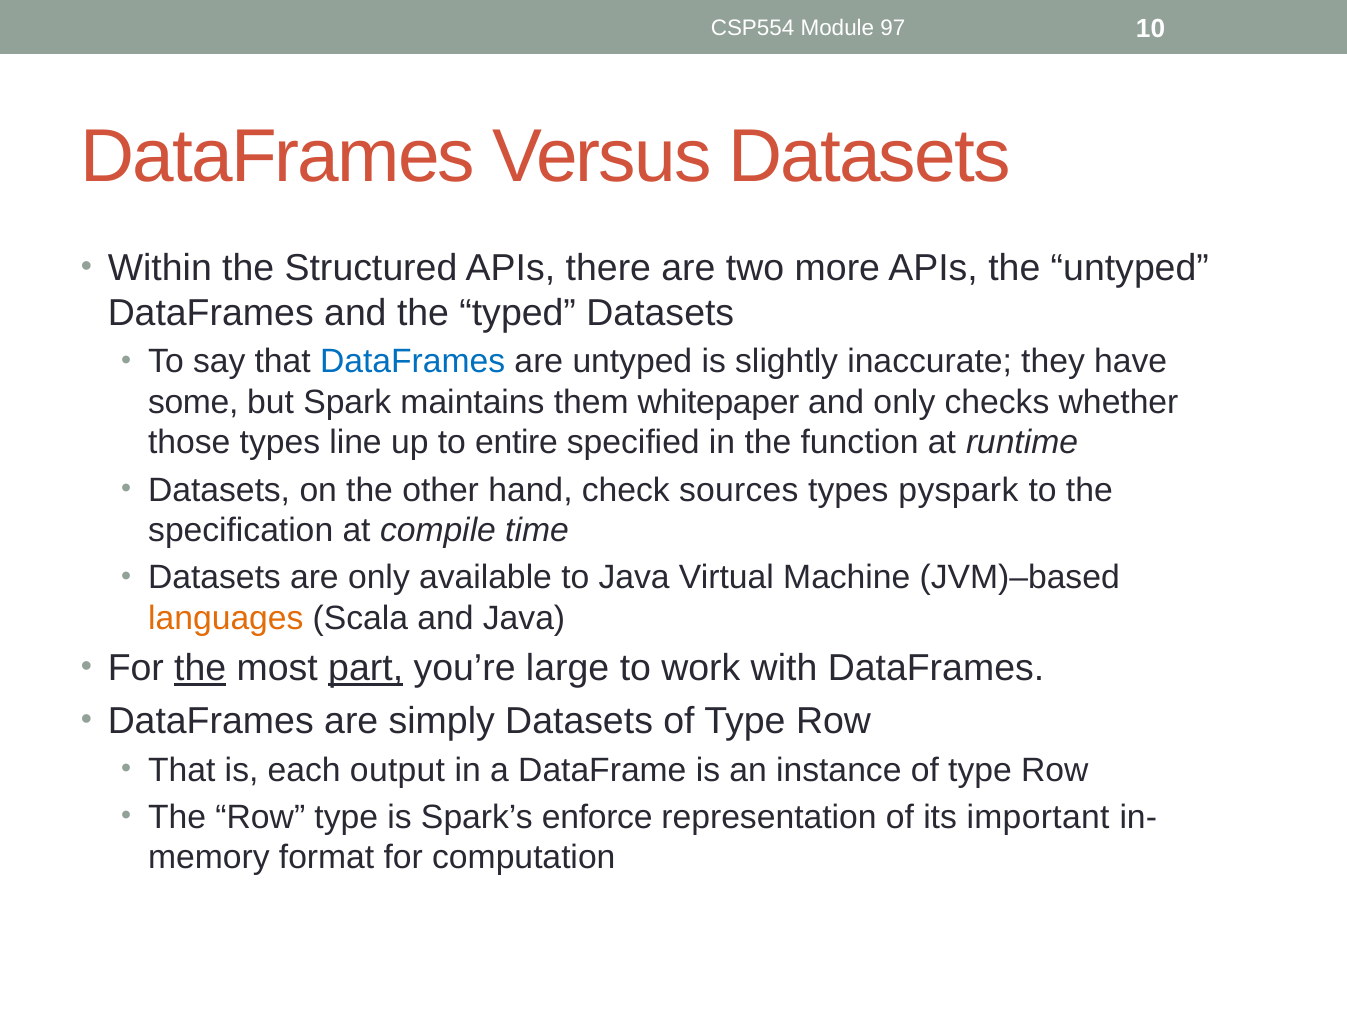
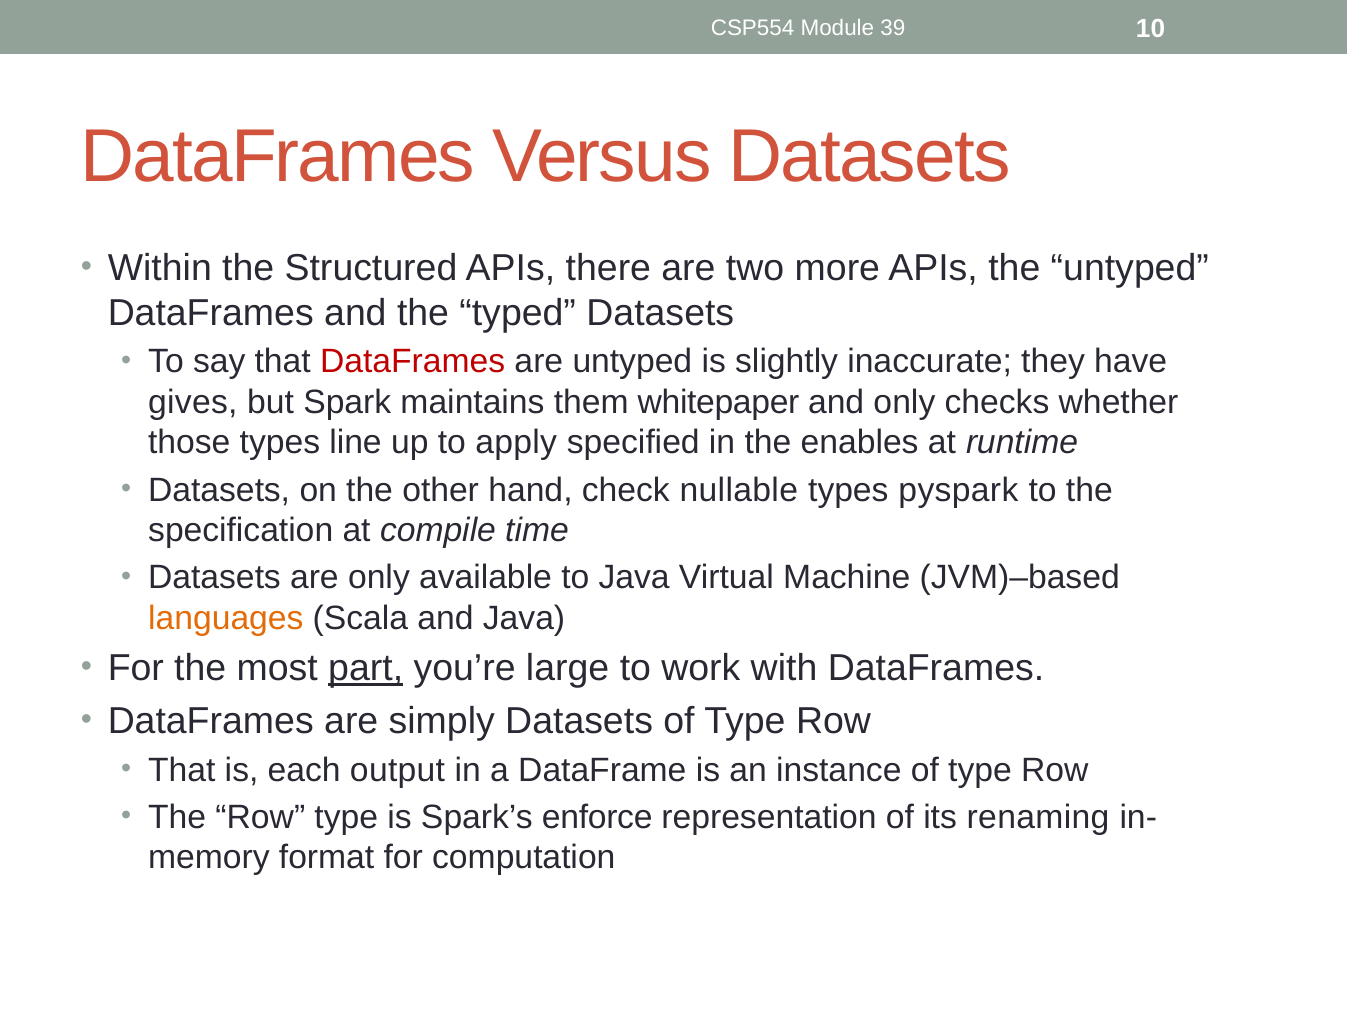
97: 97 -> 39
DataFrames at (413, 362) colour: blue -> red
some: some -> gives
entire: entire -> apply
function: function -> enables
sources: sources -> nullable
the at (200, 668) underline: present -> none
important: important -> renaming
